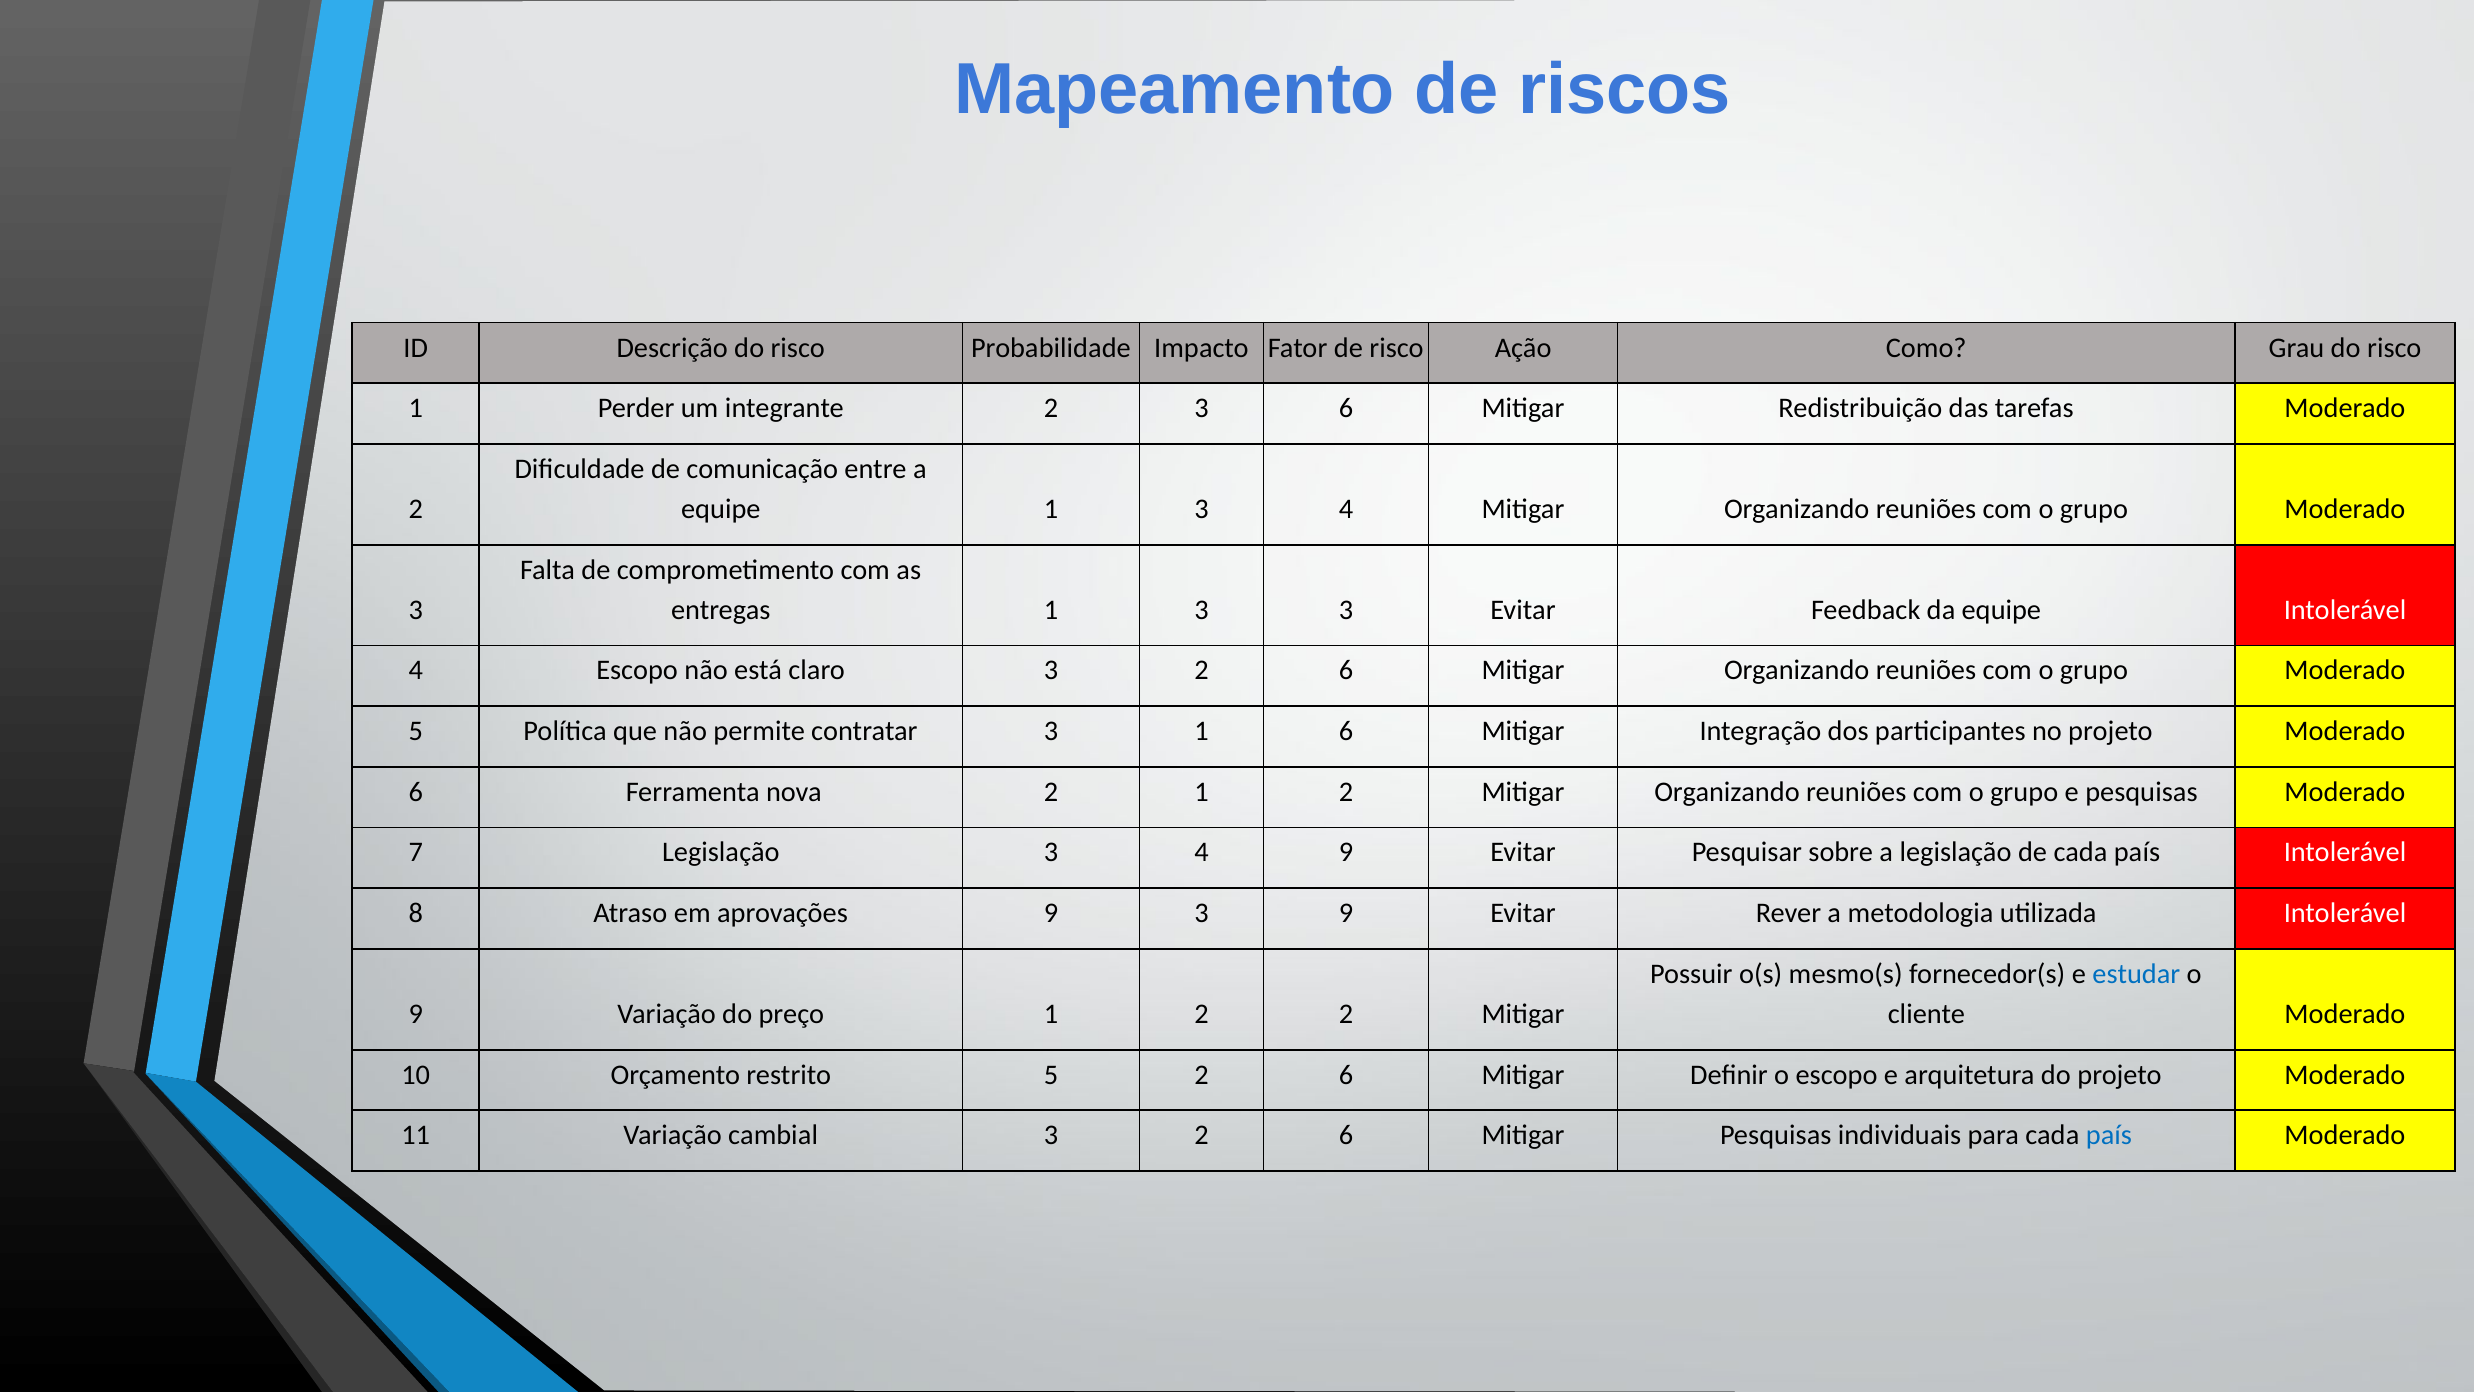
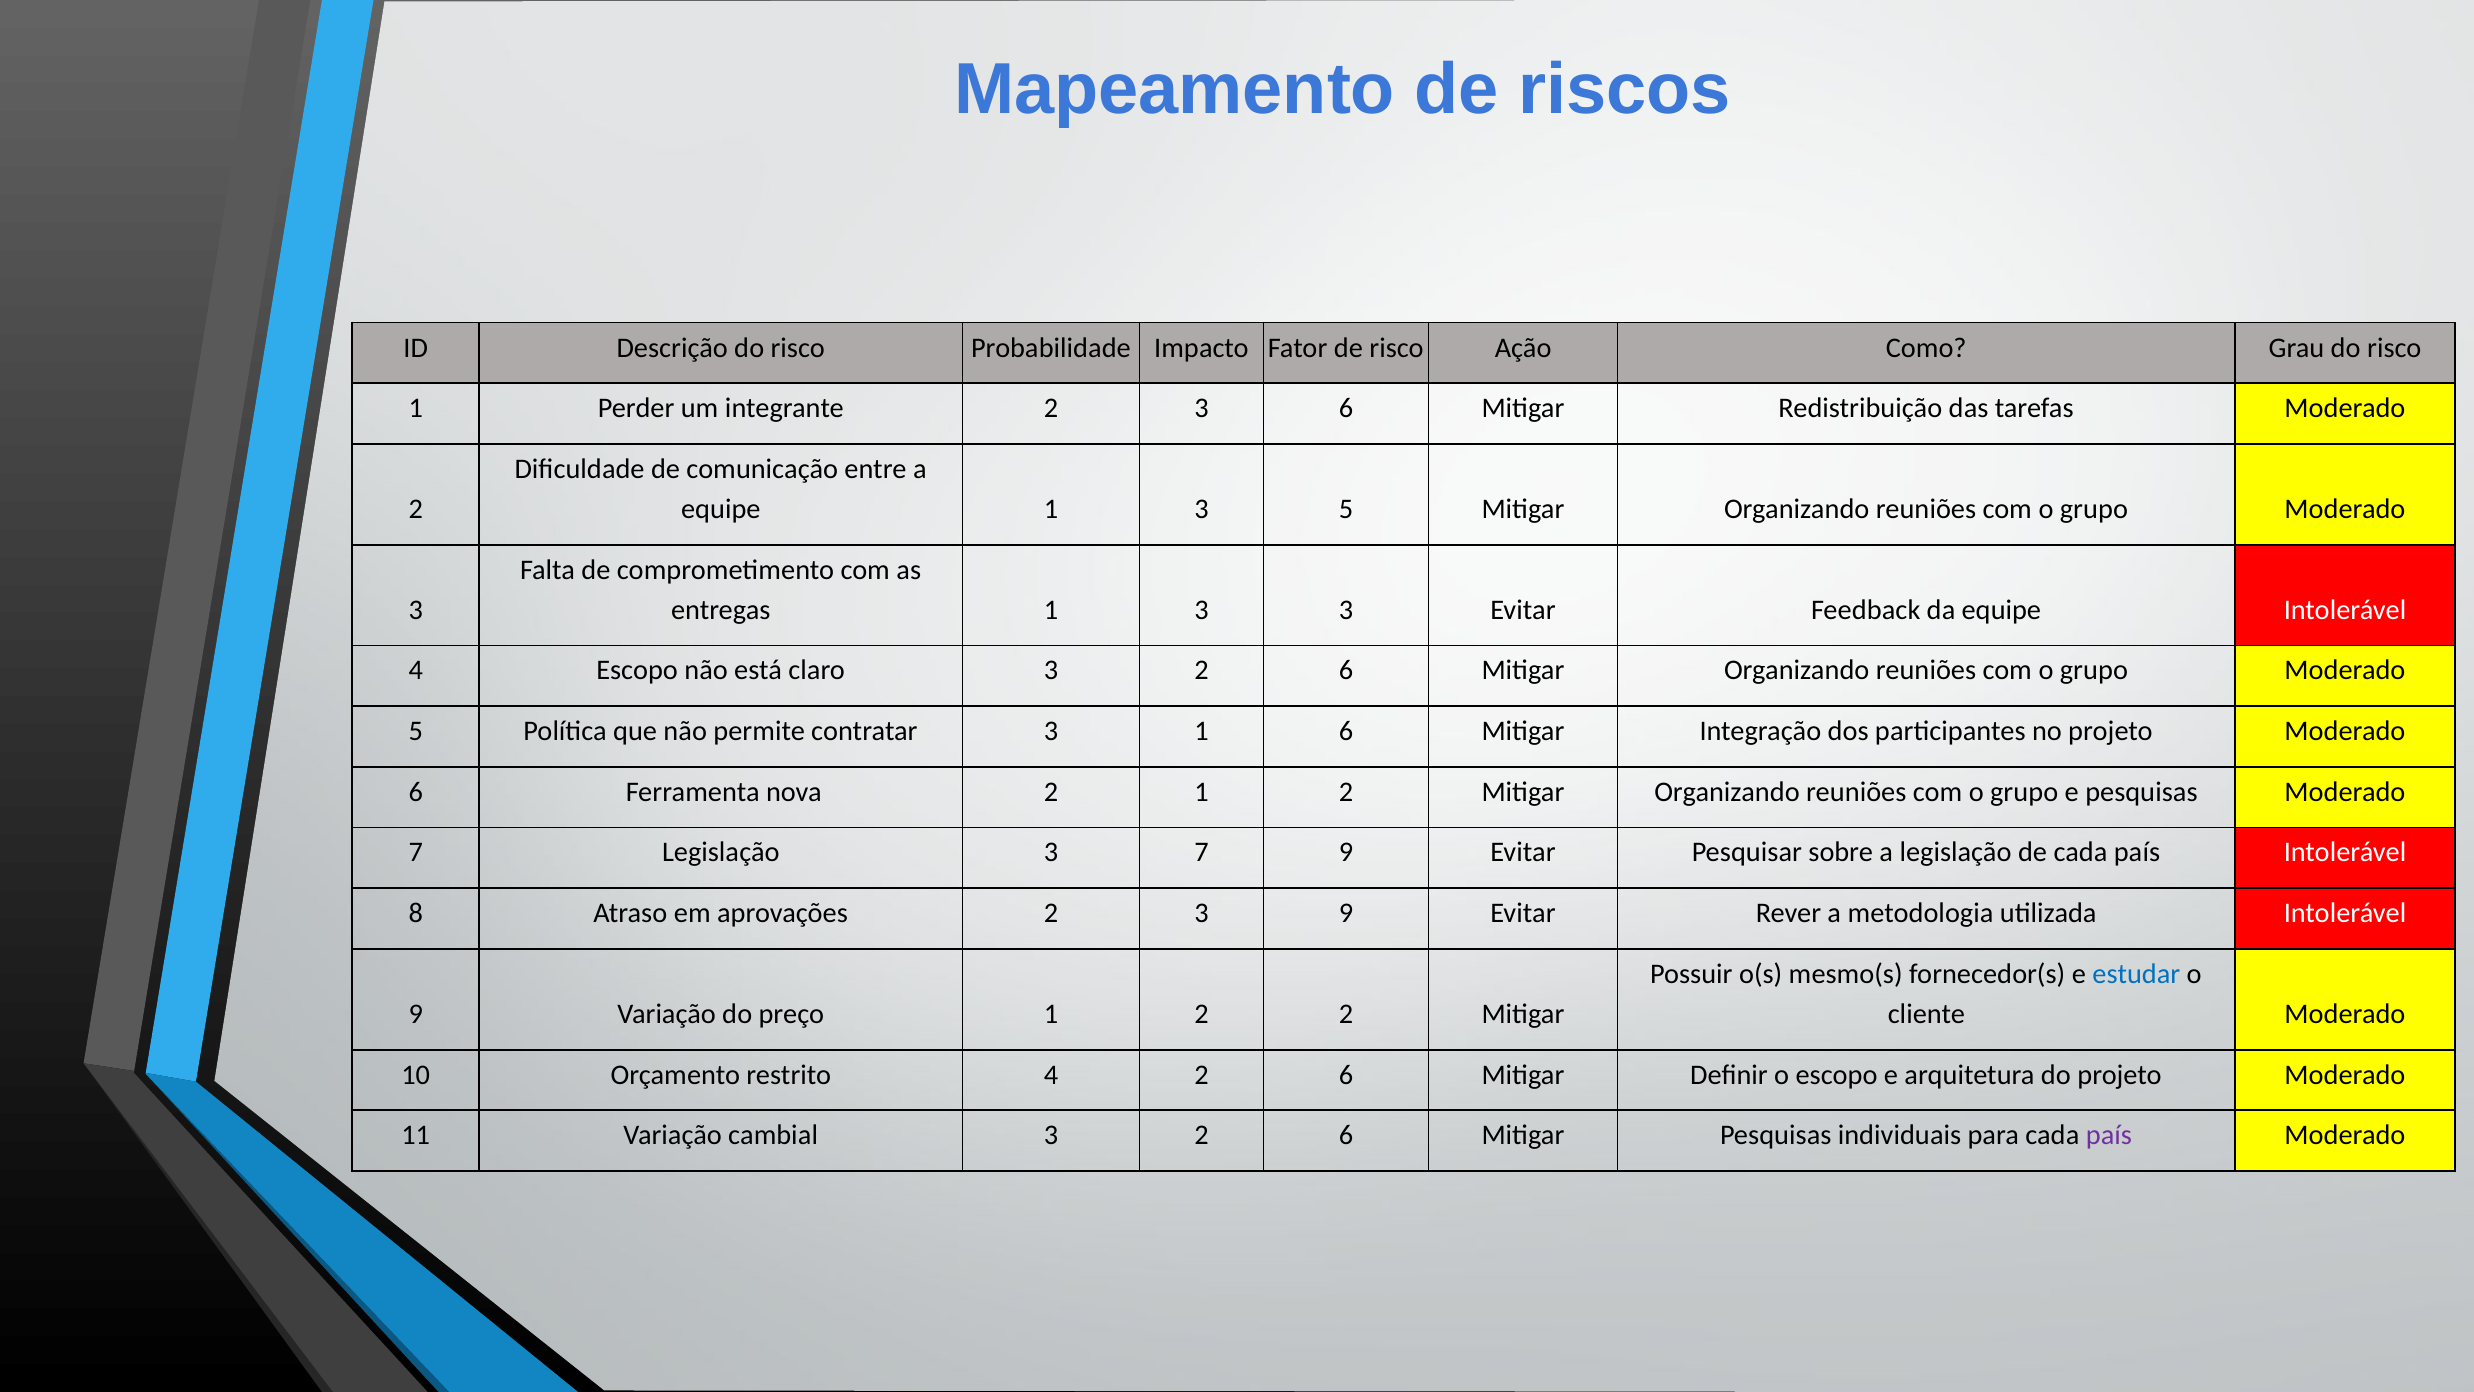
1 3 4: 4 -> 5
Legislação 3 4: 4 -> 7
aprovações 9: 9 -> 2
restrito 5: 5 -> 4
país at (2109, 1135) colour: blue -> purple
